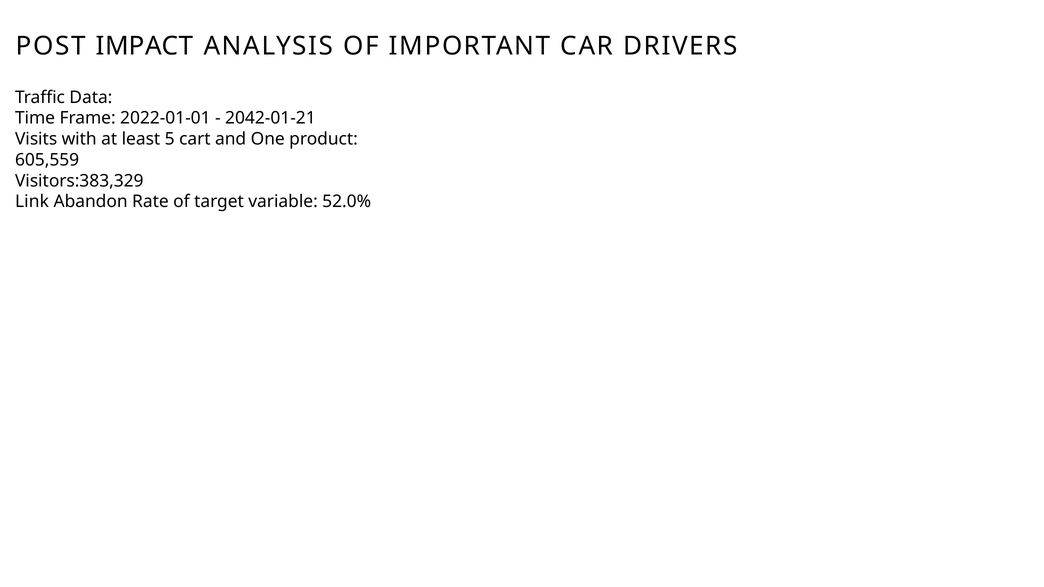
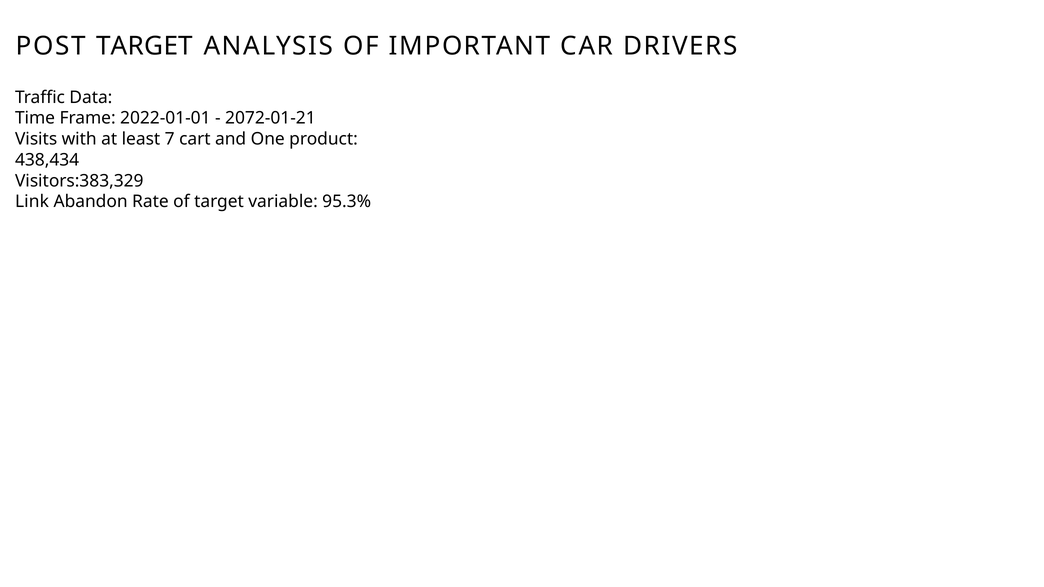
POST IMPACT: IMPACT -> TARGET
2042-01-21: 2042-01-21 -> 2072-01-21
5: 5 -> 7
605,559: 605,559 -> 438,434
52.0%: 52.0% -> 95.3%
